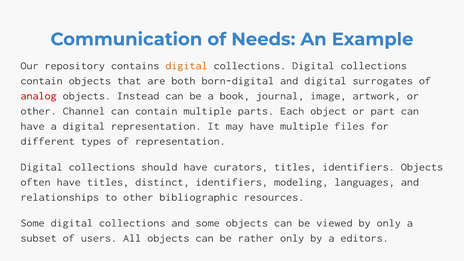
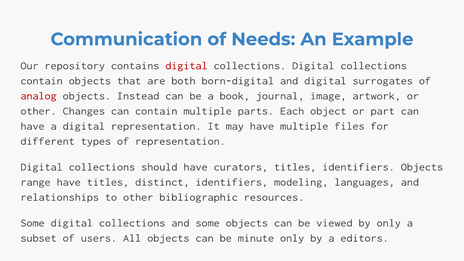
digital at (186, 66) colour: orange -> red
Channel: Channel -> Changes
often: often -> range
rather: rather -> minute
